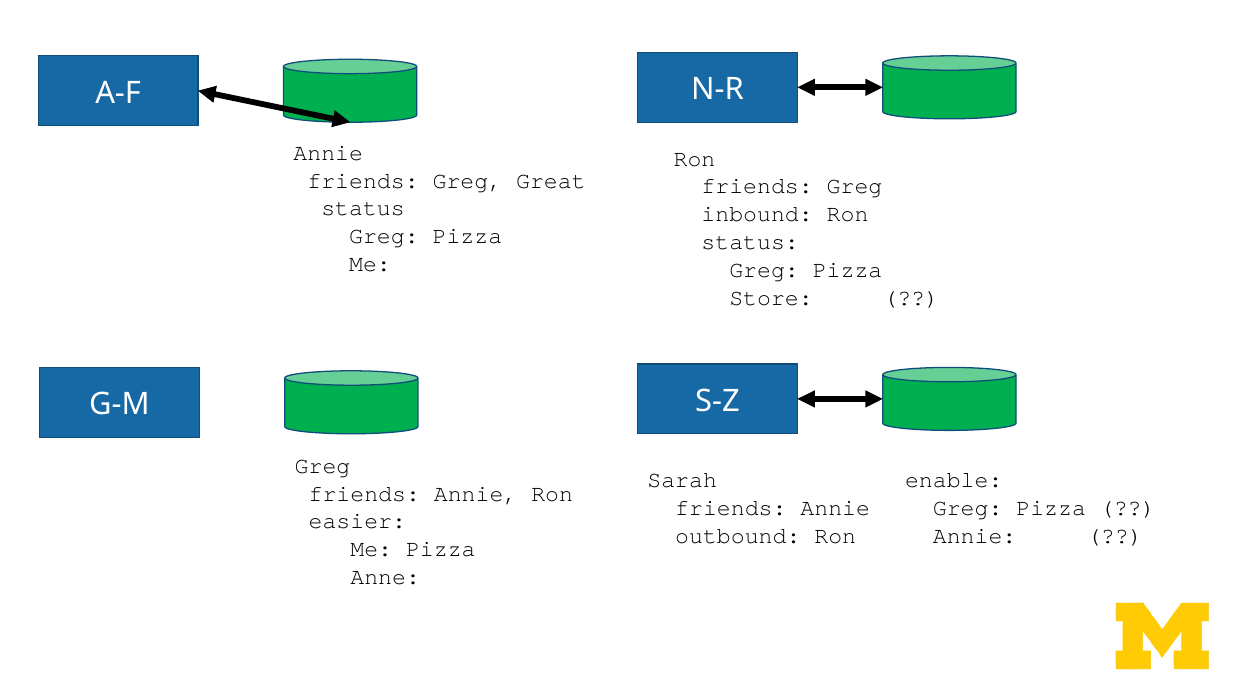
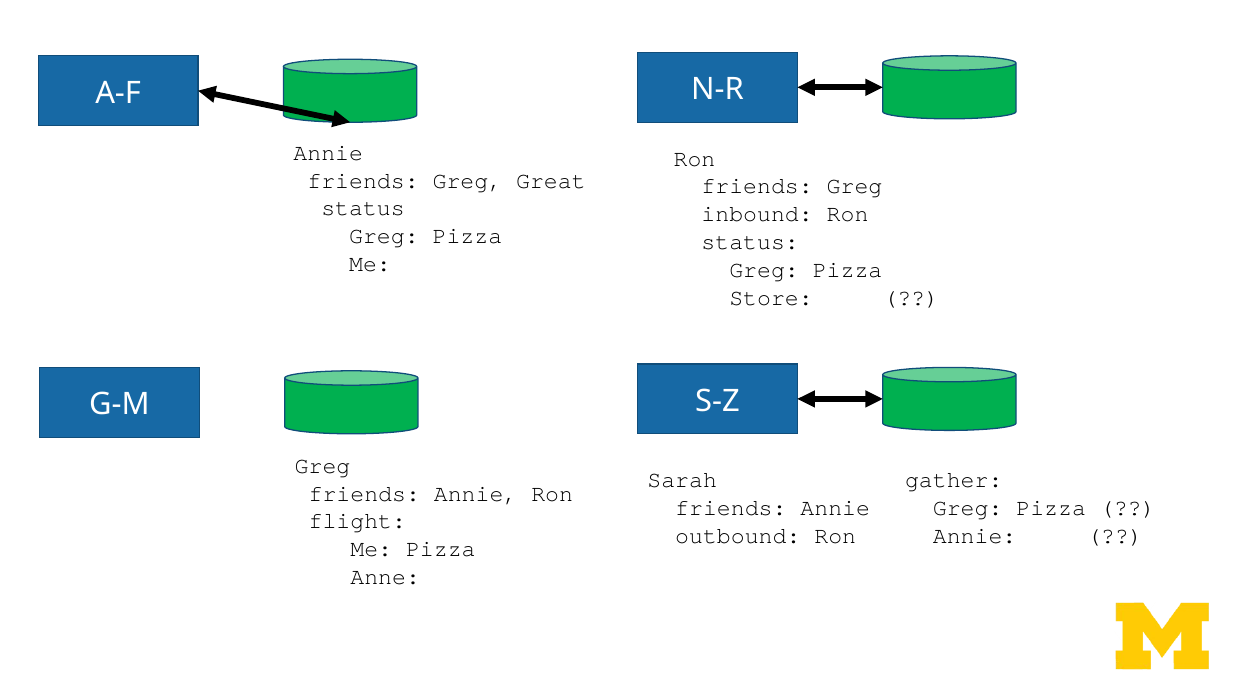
enable: enable -> gather
easier: easier -> flight
